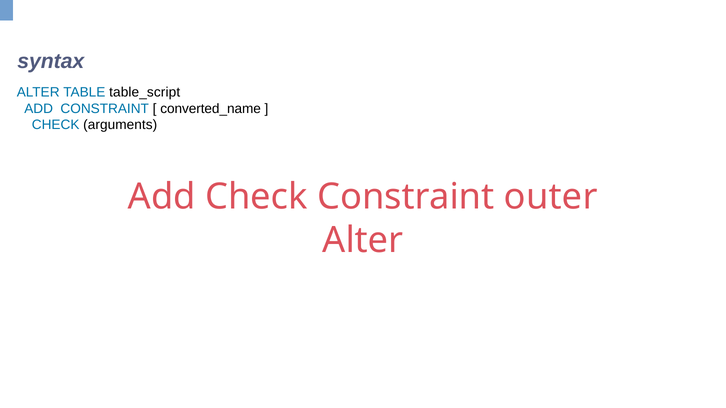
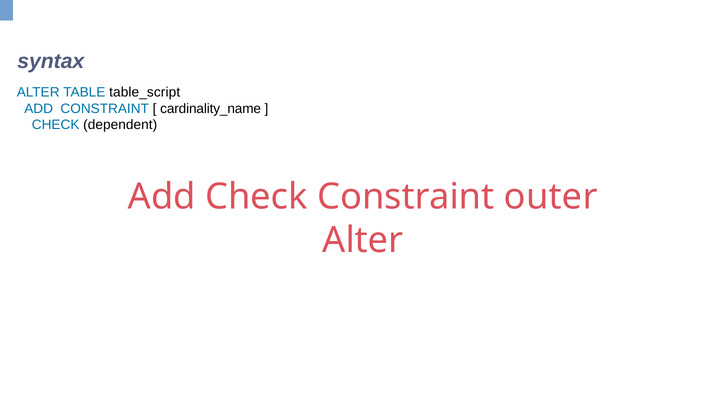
converted_name: converted_name -> cardinality_name
arguments: arguments -> dependent
